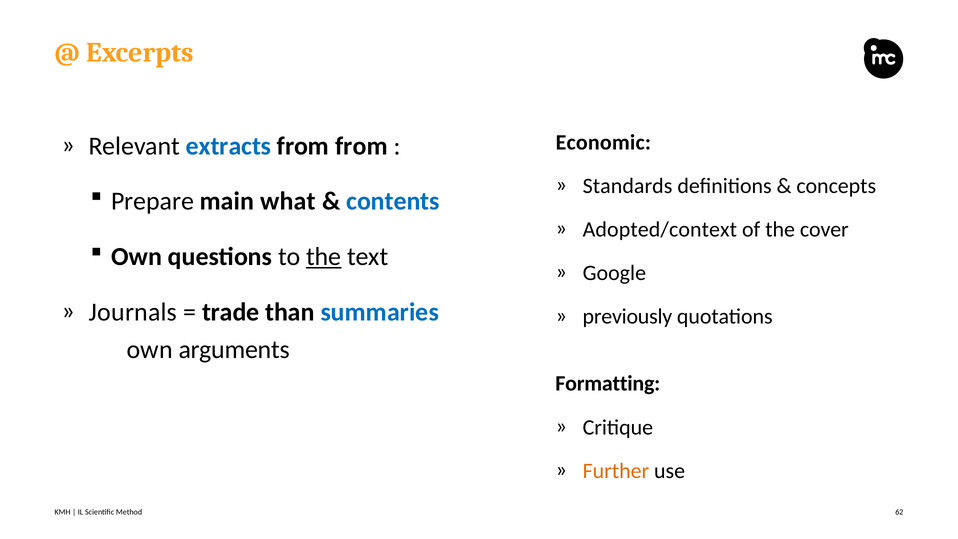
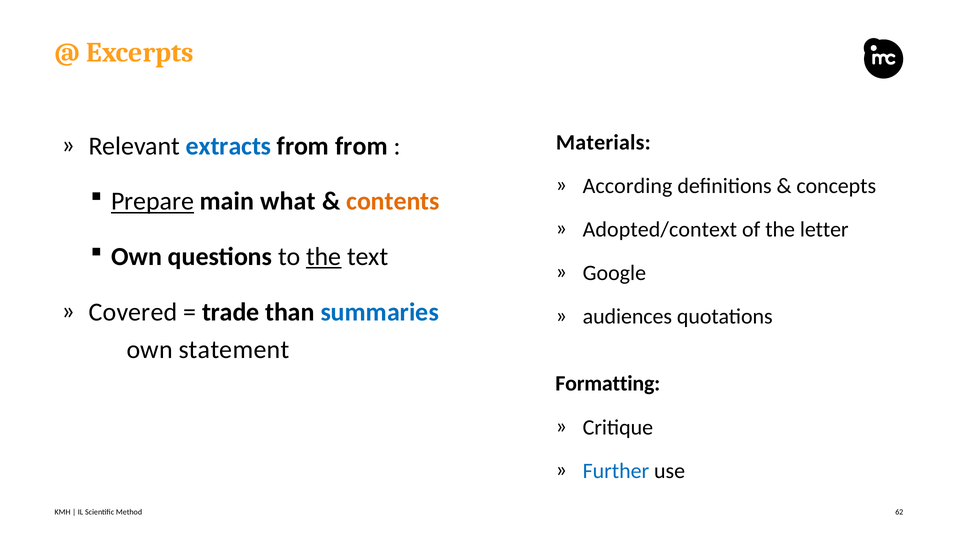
Economic: Economic -> Materials
Standards: Standards -> According
Prepare underline: none -> present
contents colour: blue -> orange
cover: cover -> letter
Journals: Journals -> Covered
previously: previously -> audiences
arguments: arguments -> statement
Further colour: orange -> blue
